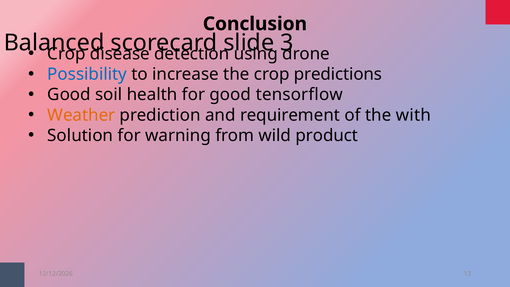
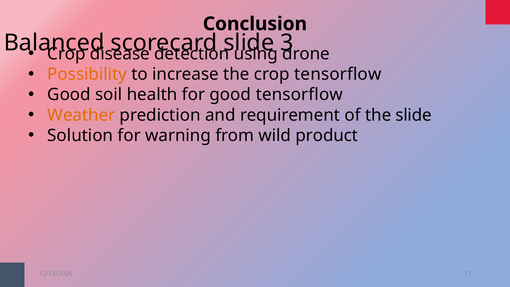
Possibility colour: blue -> orange
crop predictions: predictions -> tensorflow
the with: with -> slide
